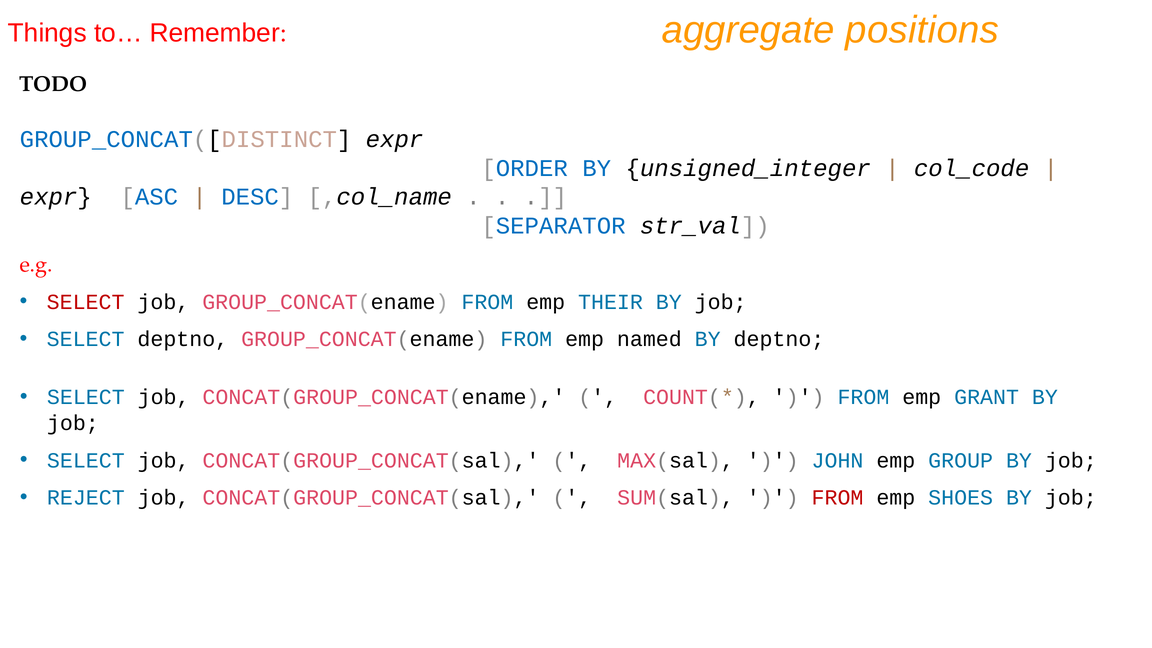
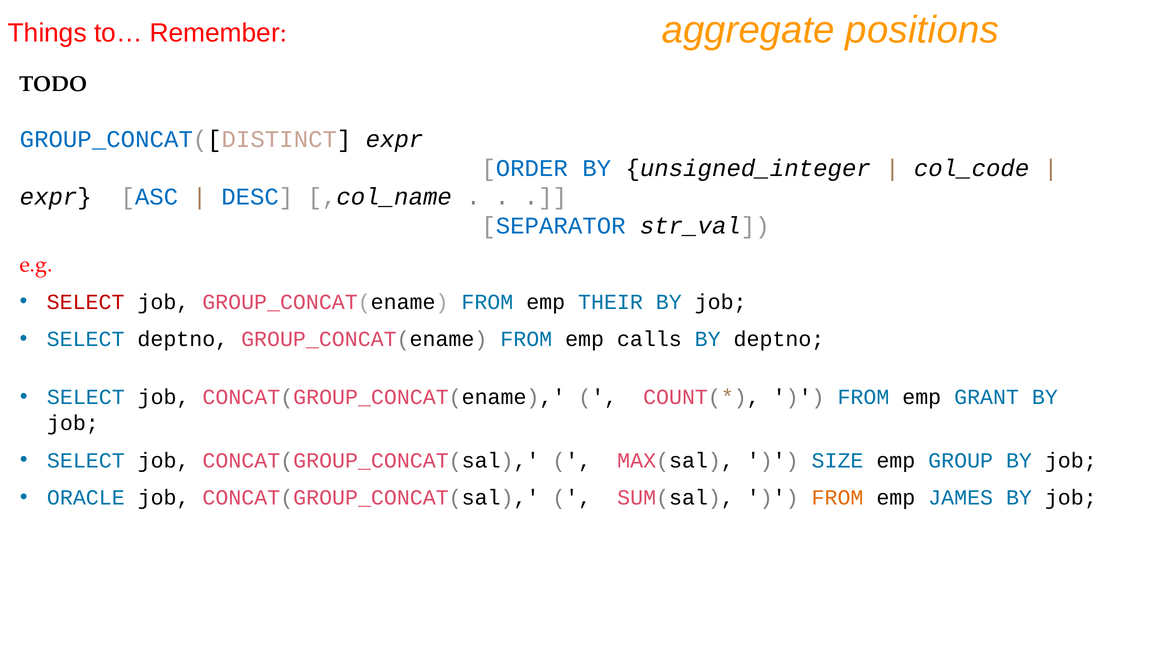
named: named -> calls
JOHN: JOHN -> SIZE
REJECT: REJECT -> ORACLE
FROM at (838, 498) colour: red -> orange
SHOES: SHOES -> JAMES
